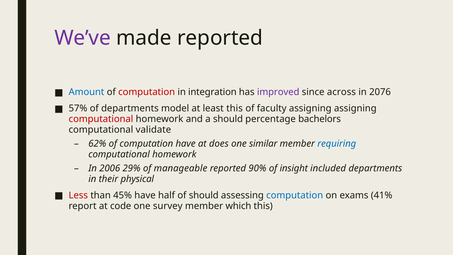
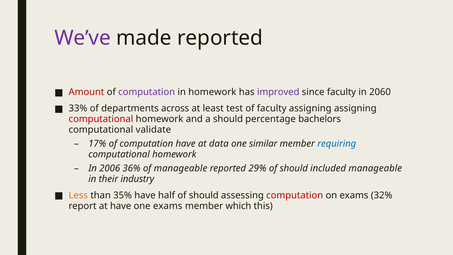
Amount colour: blue -> red
computation at (147, 92) colour: red -> purple
in integration: integration -> homework
since across: across -> faculty
2076: 2076 -> 2060
57%: 57% -> 33%
model: model -> across
least this: this -> test
62%: 62% -> 17%
does: does -> data
29%: 29% -> 36%
90%: 90% -> 29%
insight at (294, 168): insight -> should
included departments: departments -> manageable
physical: physical -> industry
Less colour: red -> orange
45%: 45% -> 35%
computation at (295, 195) colour: blue -> red
41%: 41% -> 32%
at code: code -> have
one survey: survey -> exams
